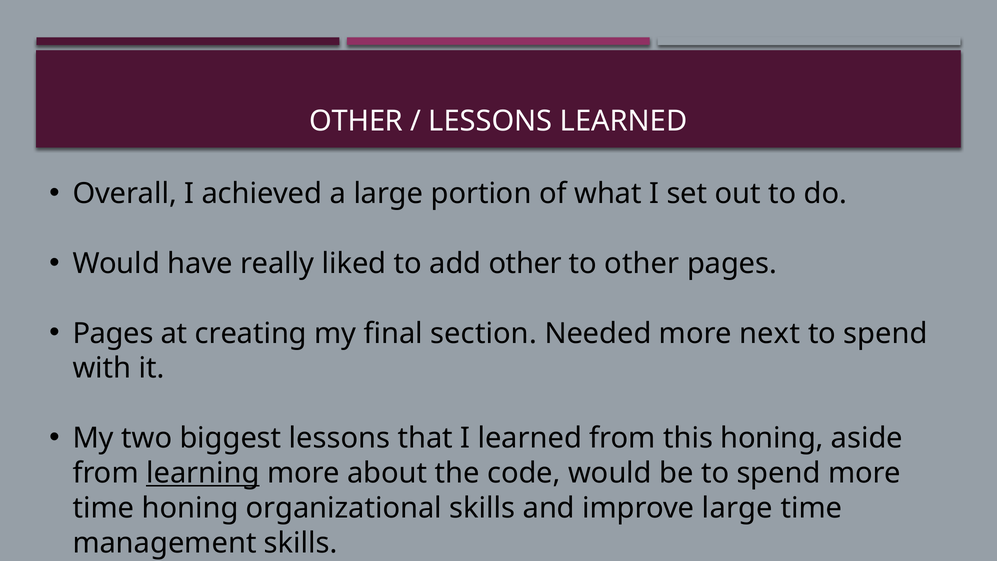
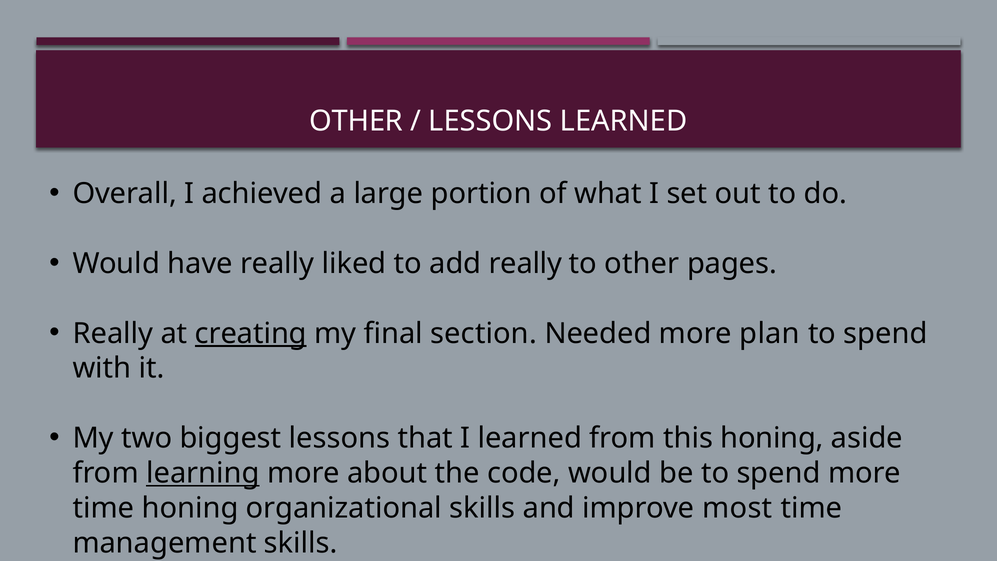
add other: other -> really
Pages at (113, 333): Pages -> Really
creating underline: none -> present
next: next -> plan
improve large: large -> most
